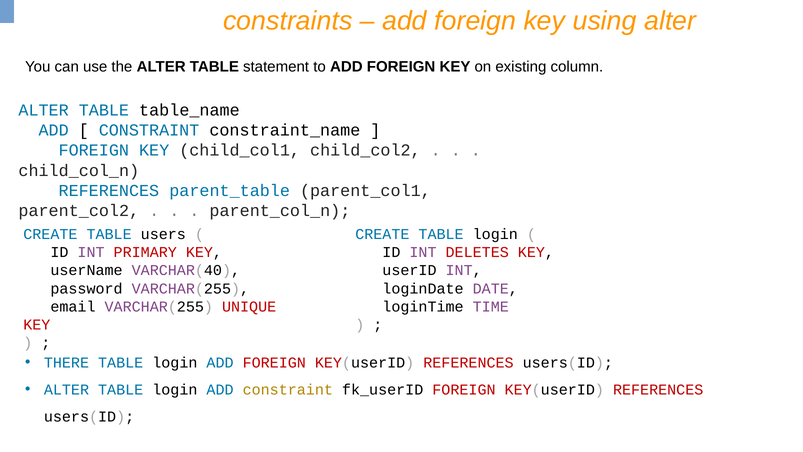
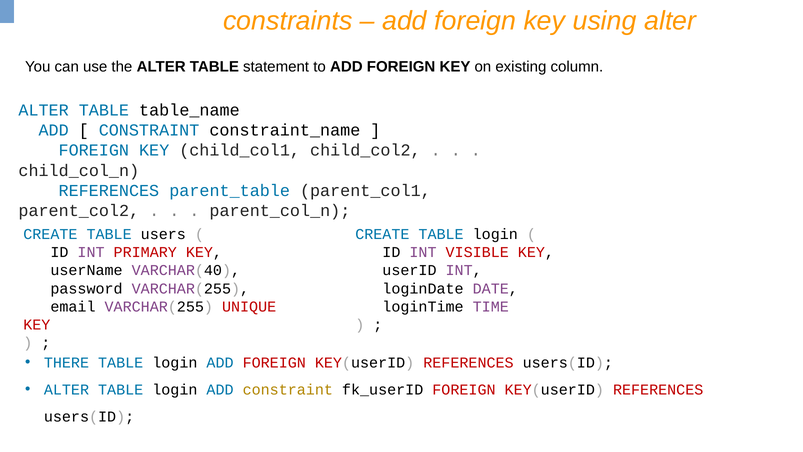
DELETES: DELETES -> VISIBLE
